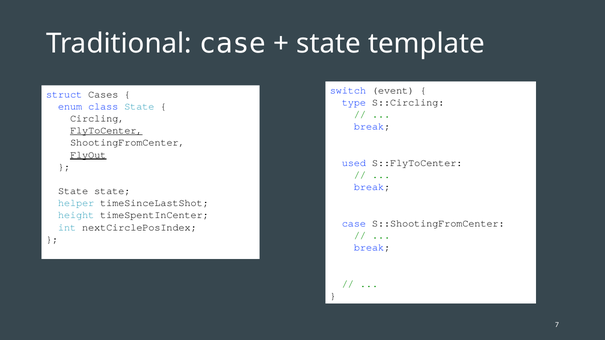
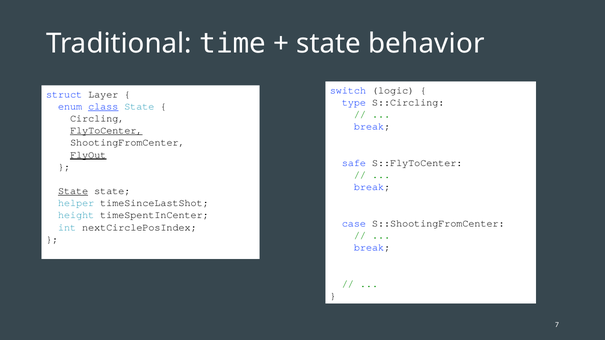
Traditional case: case -> time
template: template -> behavior
event: event -> logic
Cases: Cases -> Layer
class underline: none -> present
used: used -> safe
State at (73, 191) underline: none -> present
